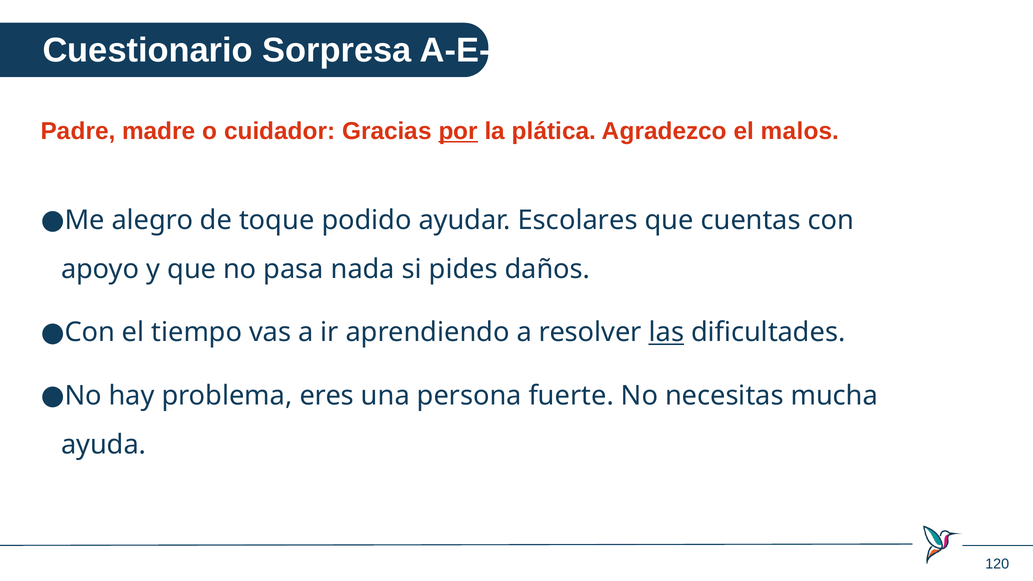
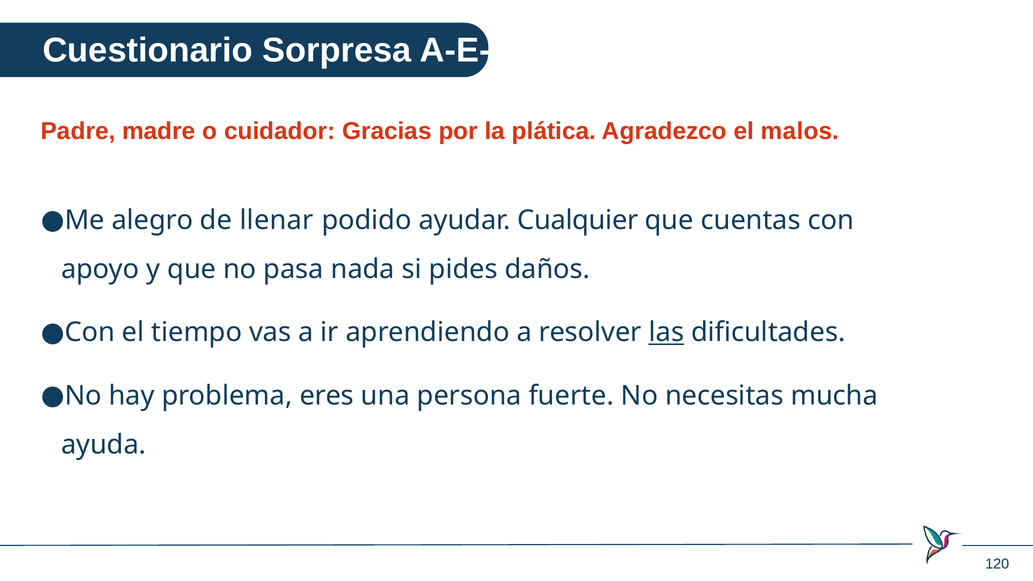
por underline: present -> none
toque: toque -> llenar
Escolares: Escolares -> Cualquier
